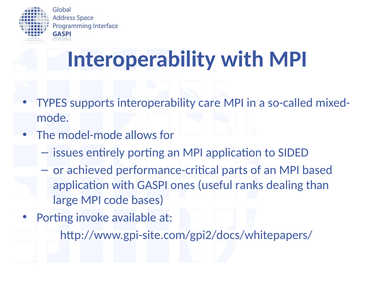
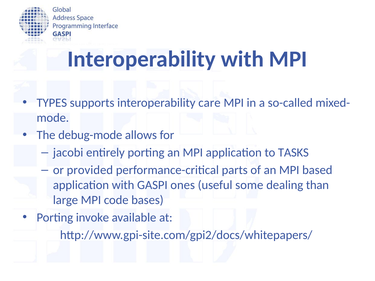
model-mode: model-mode -> debug-mode
issues: issues -> jacobi
SIDED: SIDED -> TASKS
achieved: achieved -> provided
ranks: ranks -> some
